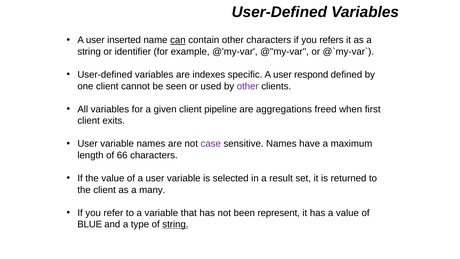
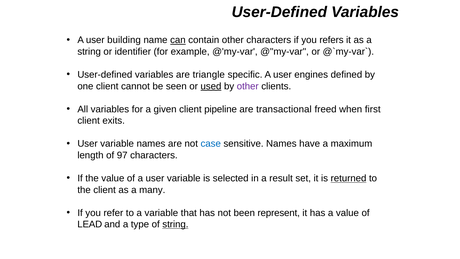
inserted: inserted -> building
indexes: indexes -> triangle
respond: respond -> engines
used underline: none -> present
aggregations: aggregations -> transactional
case colour: purple -> blue
66: 66 -> 97
returned underline: none -> present
BLUE: BLUE -> LEAD
